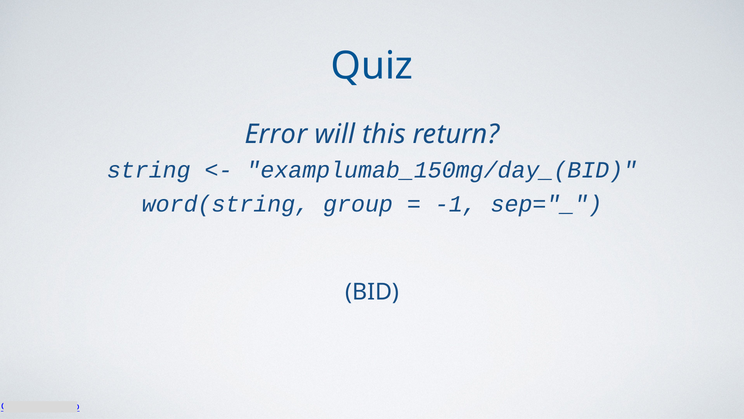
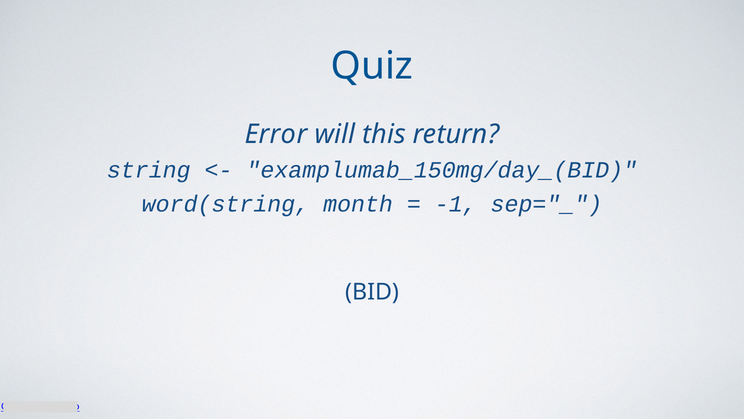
group: group -> month
